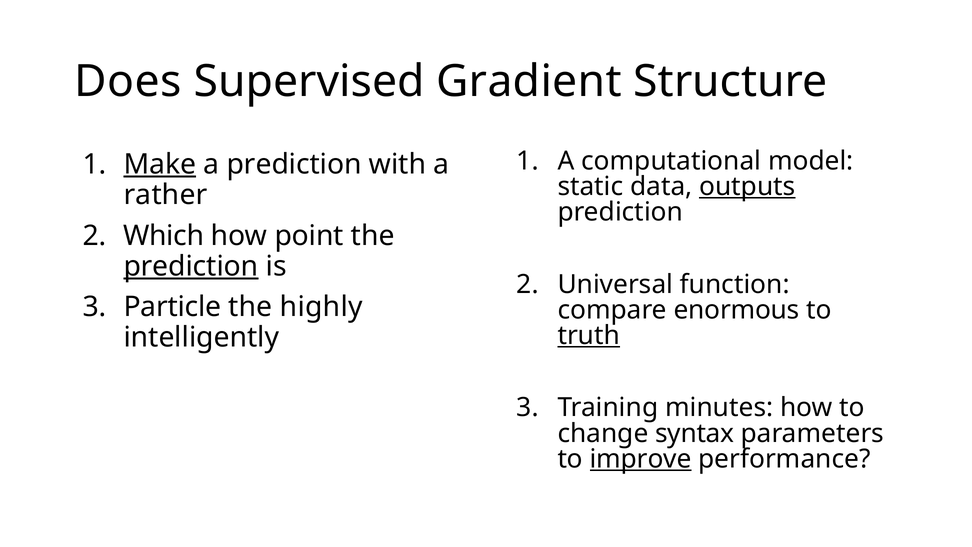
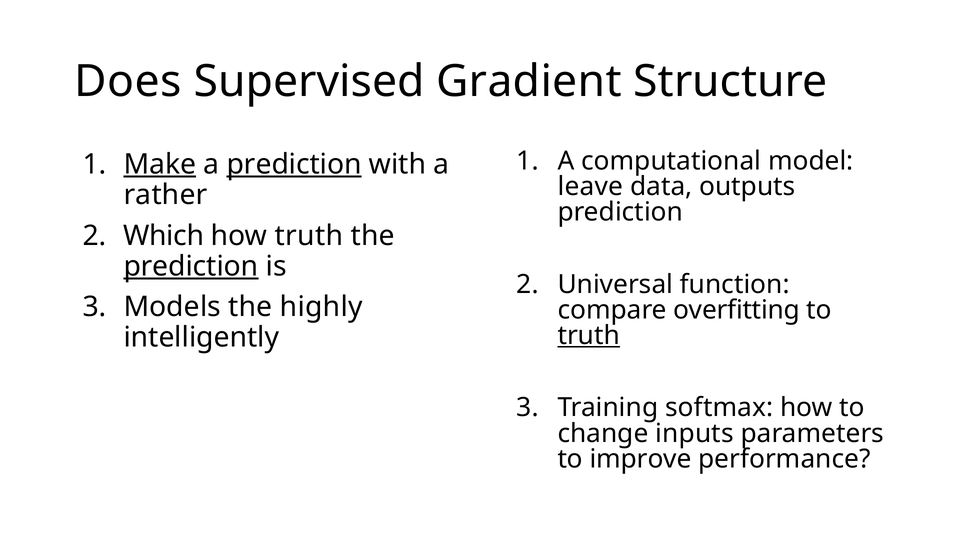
prediction at (294, 164) underline: none -> present
static: static -> leave
outputs underline: present -> none
how point: point -> truth
Particle: Particle -> Models
enormous: enormous -> overfitting
minutes: minutes -> softmax
syntax: syntax -> inputs
improve underline: present -> none
